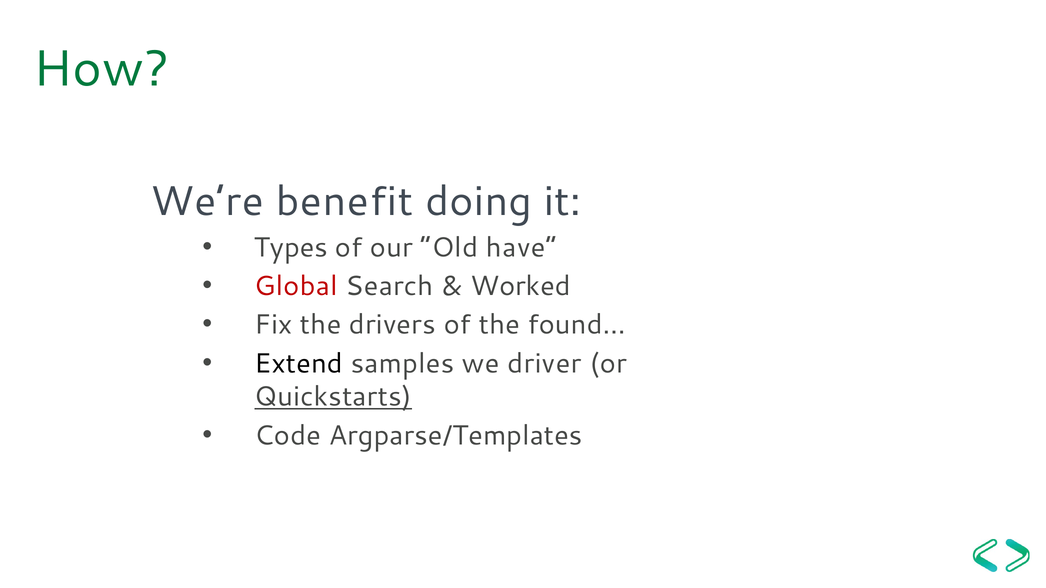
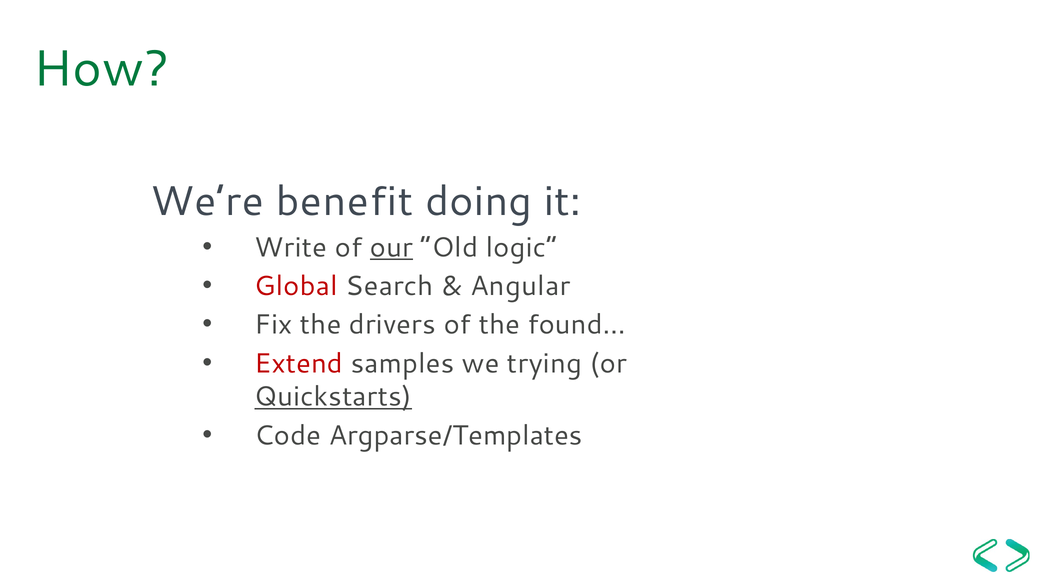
Types: Types -> Write
our underline: none -> present
have: have -> logic
Worked: Worked -> Angular
Extend colour: black -> red
driver: driver -> trying
